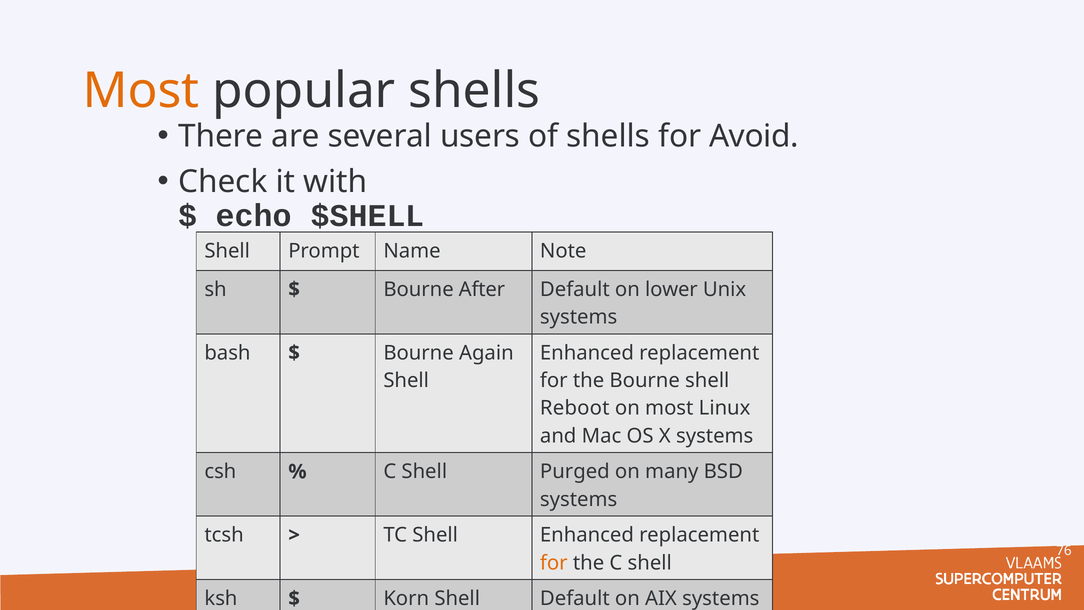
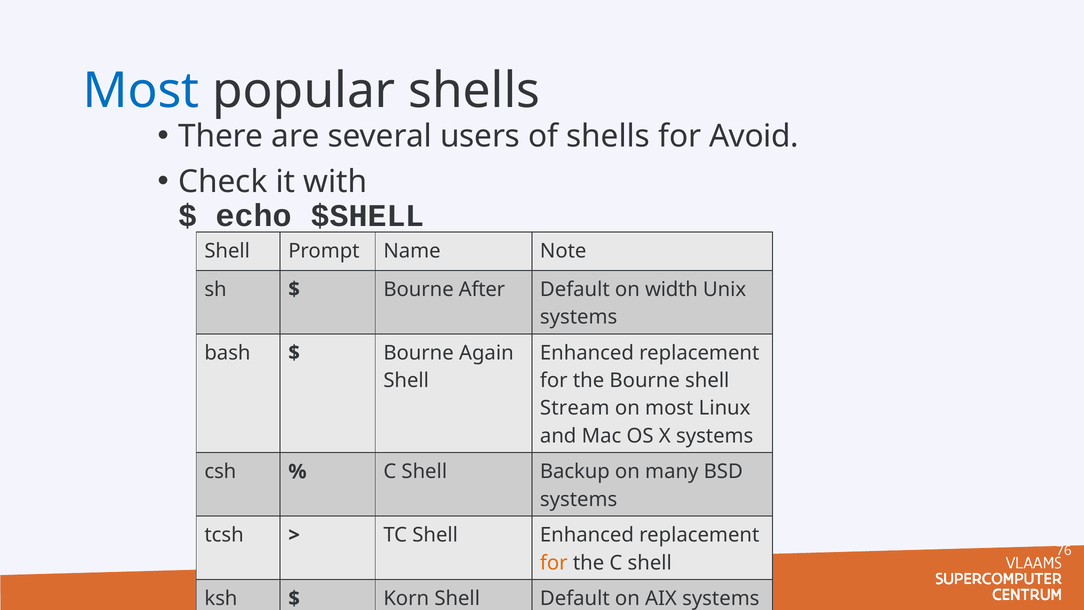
Most at (141, 91) colour: orange -> blue
lower: lower -> width
Reboot: Reboot -> Stream
Purged: Purged -> Backup
